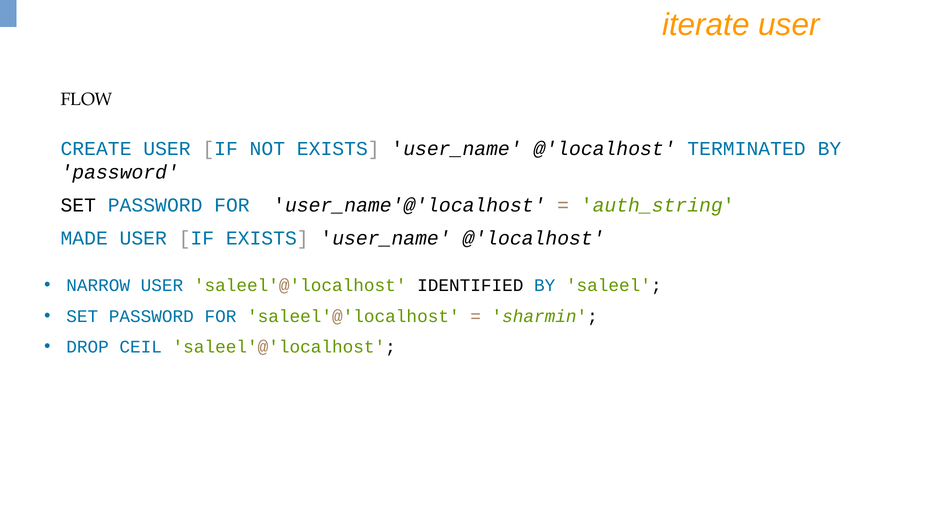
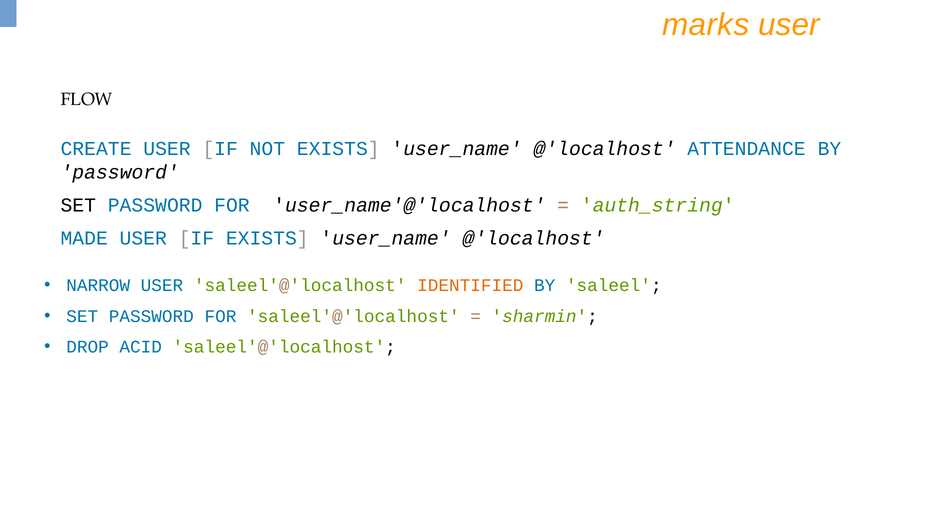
iterate: iterate -> marks
TERMINATED: TERMINATED -> ATTENDANCE
IDENTIFIED colour: black -> orange
CEIL: CEIL -> ACID
